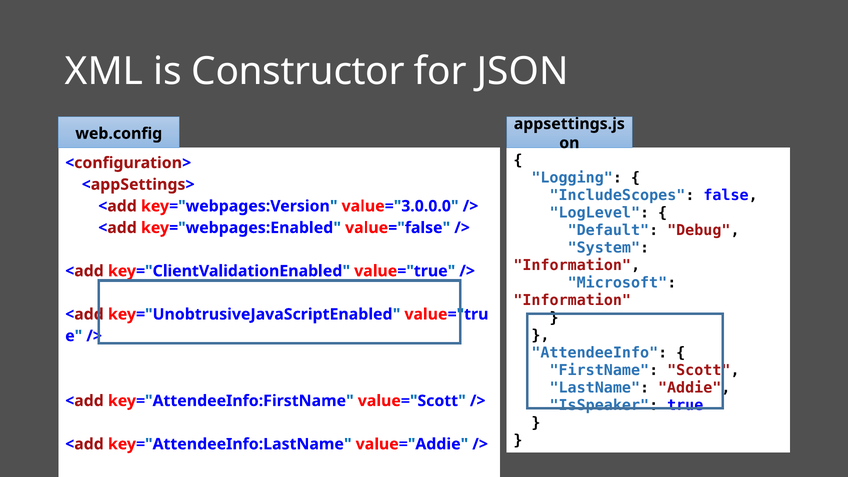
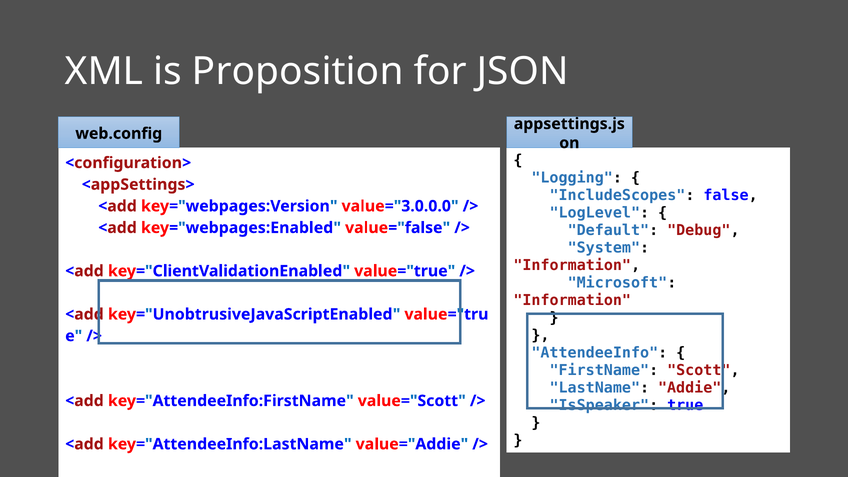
Constructor: Constructor -> Proposition
